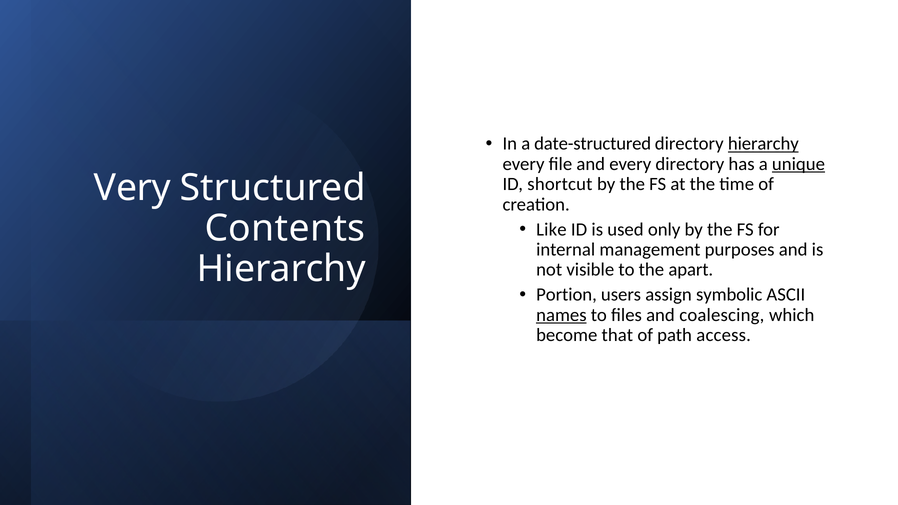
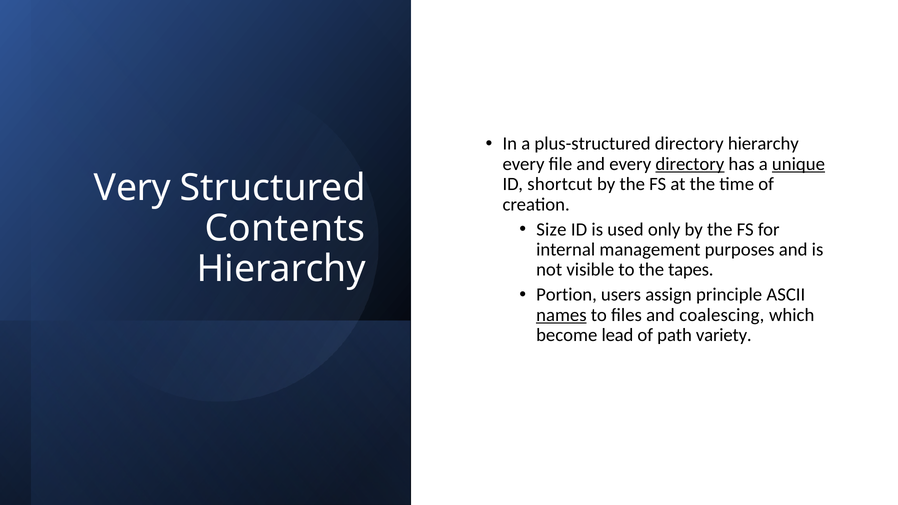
date-structured: date-structured -> plus-structured
hierarchy at (763, 144) underline: present -> none
directory at (690, 164) underline: none -> present
Like: Like -> Size
apart: apart -> tapes
symbolic: symbolic -> principle
that: that -> lead
access: access -> variety
